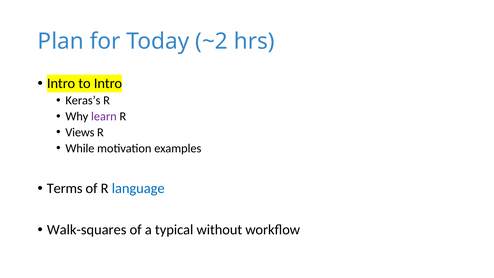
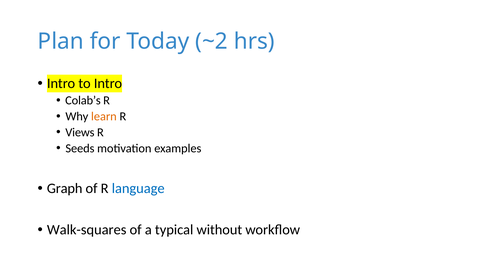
Keras’s: Keras’s -> Colab’s
learn colour: purple -> orange
While: While -> Seeds
Terms: Terms -> Graph
